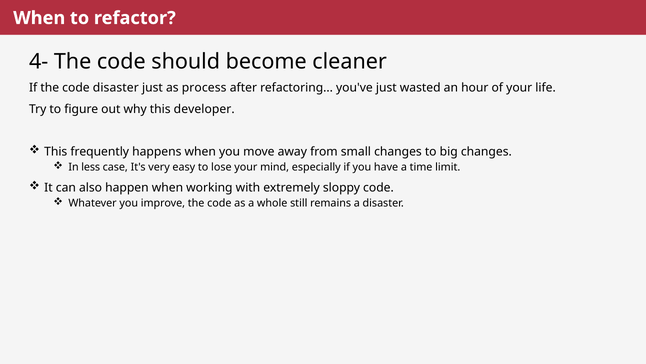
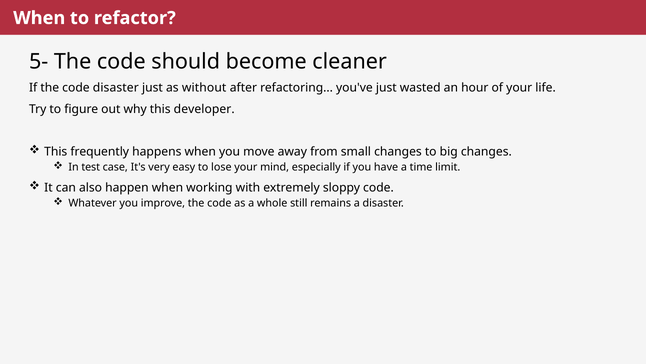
4-: 4- -> 5-
process: process -> without
less: less -> test
